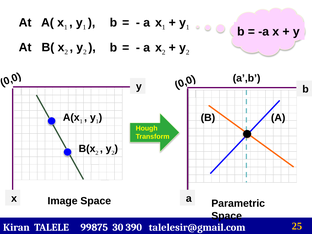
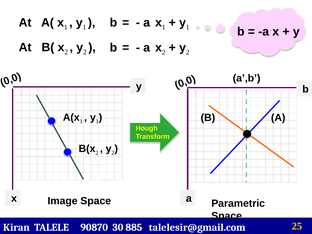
99875: 99875 -> 90870
390: 390 -> 885
